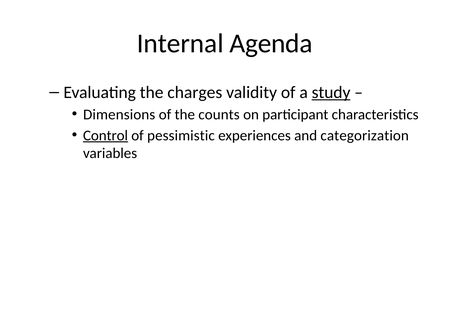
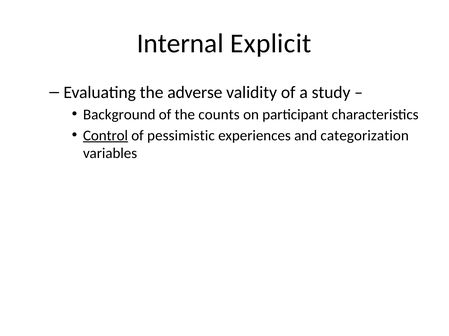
Agenda: Agenda -> Explicit
charges: charges -> adverse
study underline: present -> none
Dimensions: Dimensions -> Background
